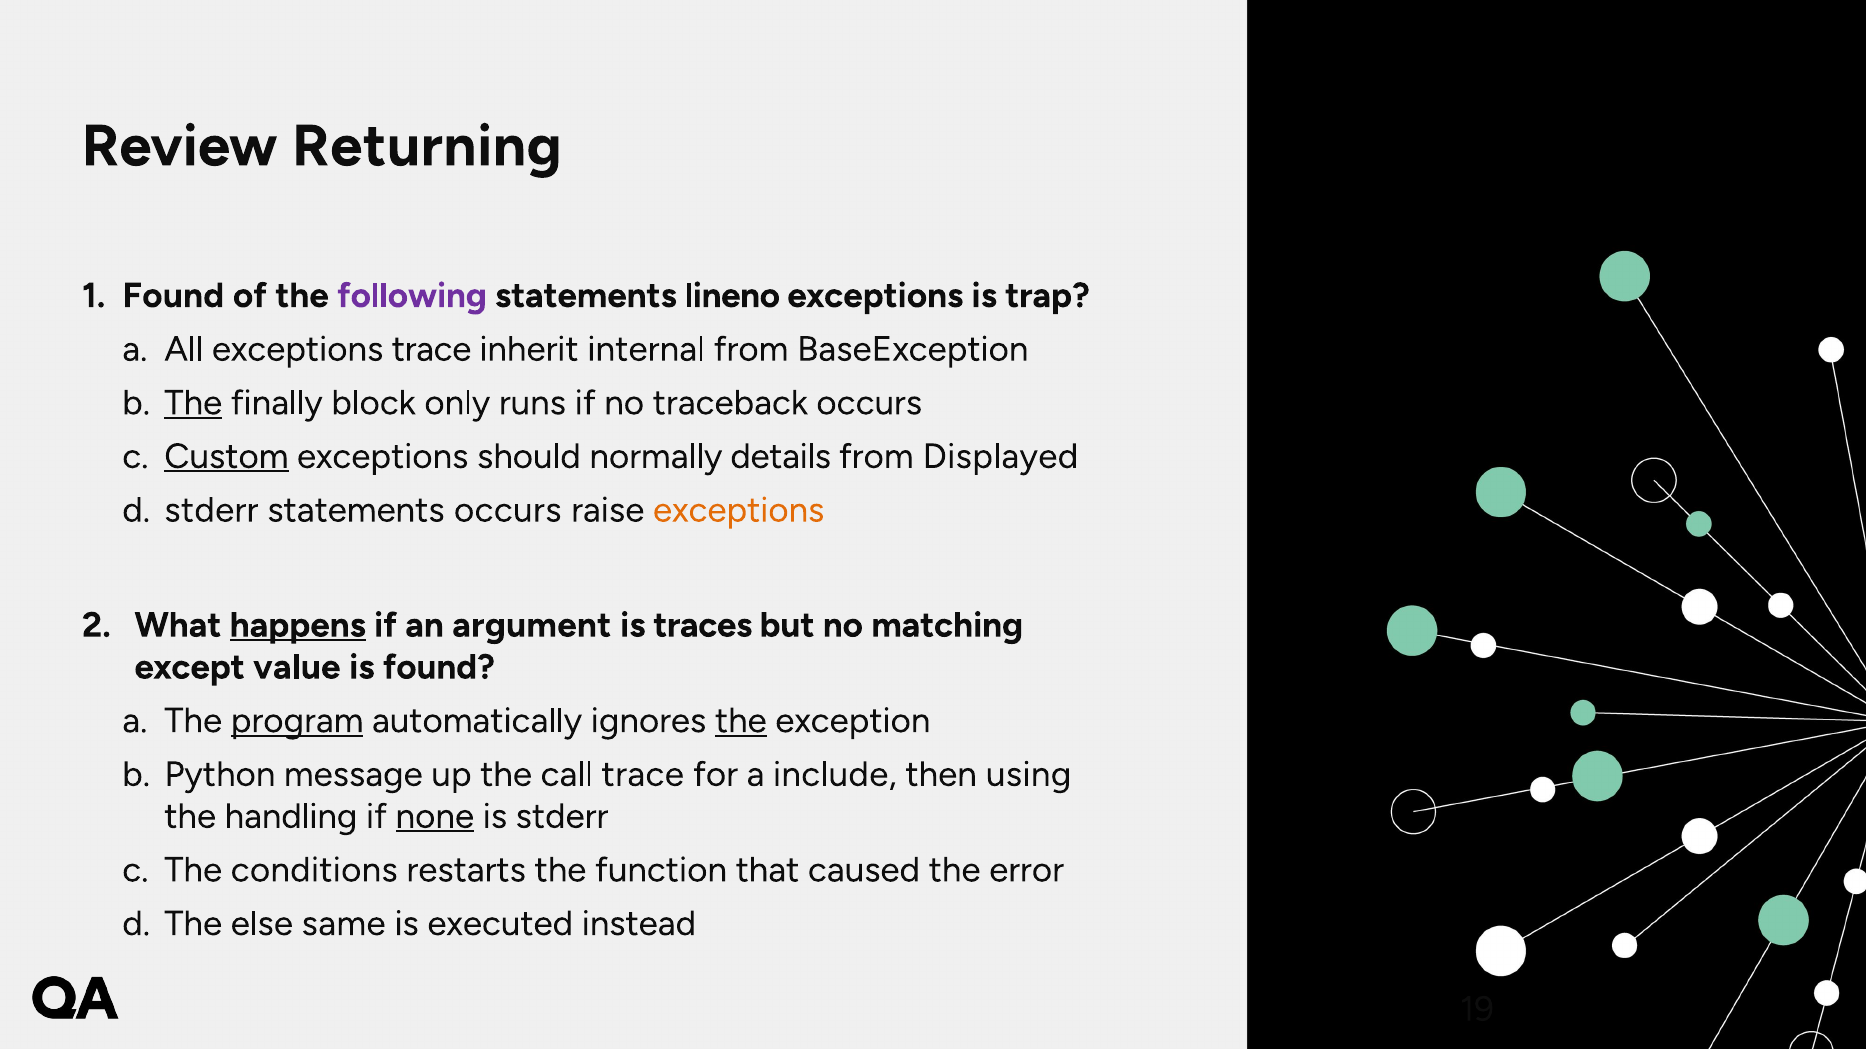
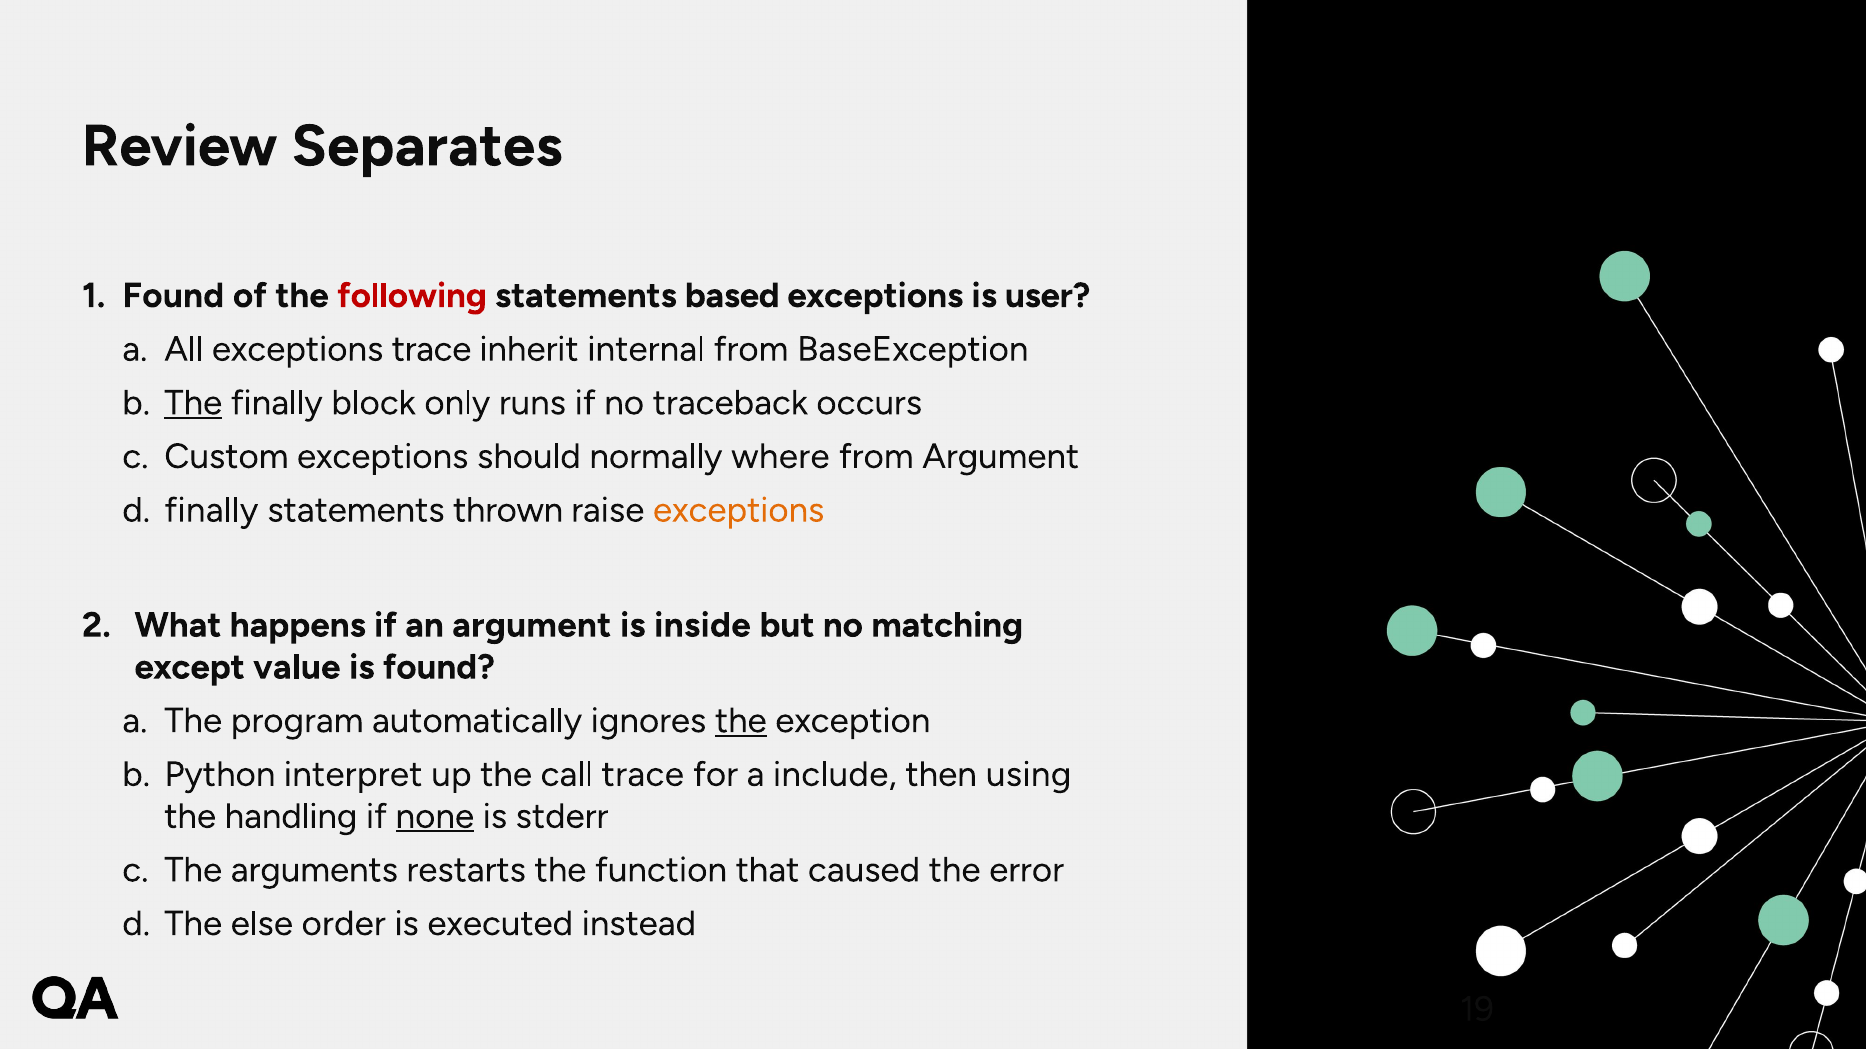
Returning: Returning -> Separates
following colour: purple -> red
lineno: lineno -> based
trap: trap -> user
Custom underline: present -> none
details: details -> where
from Displayed: Displayed -> Argument
stderr at (211, 510): stderr -> finally
statements occurs: occurs -> thrown
happens underline: present -> none
traces: traces -> inside
program underline: present -> none
message: message -> interpret
conditions: conditions -> arguments
same: same -> order
